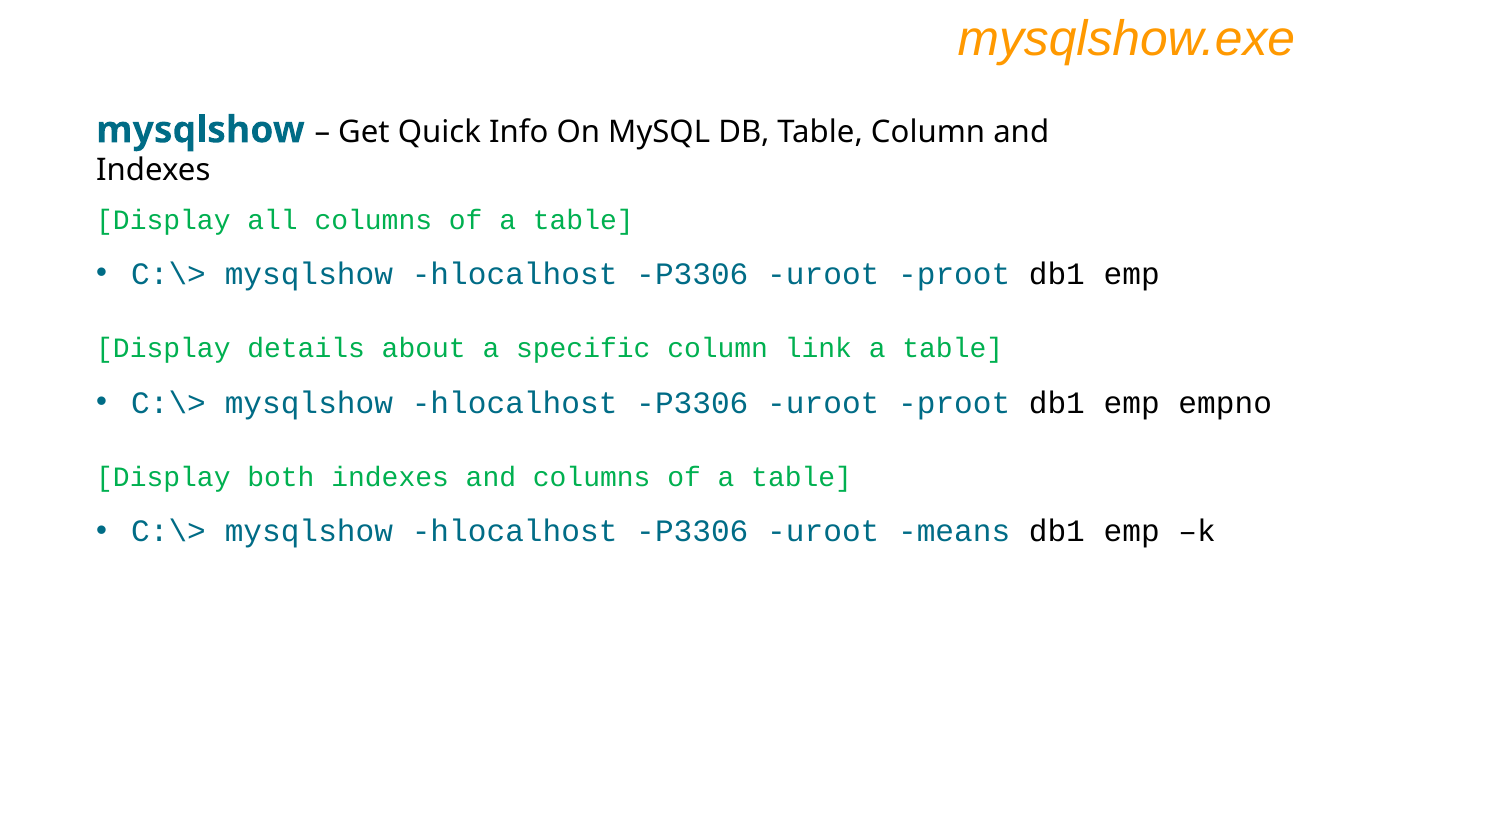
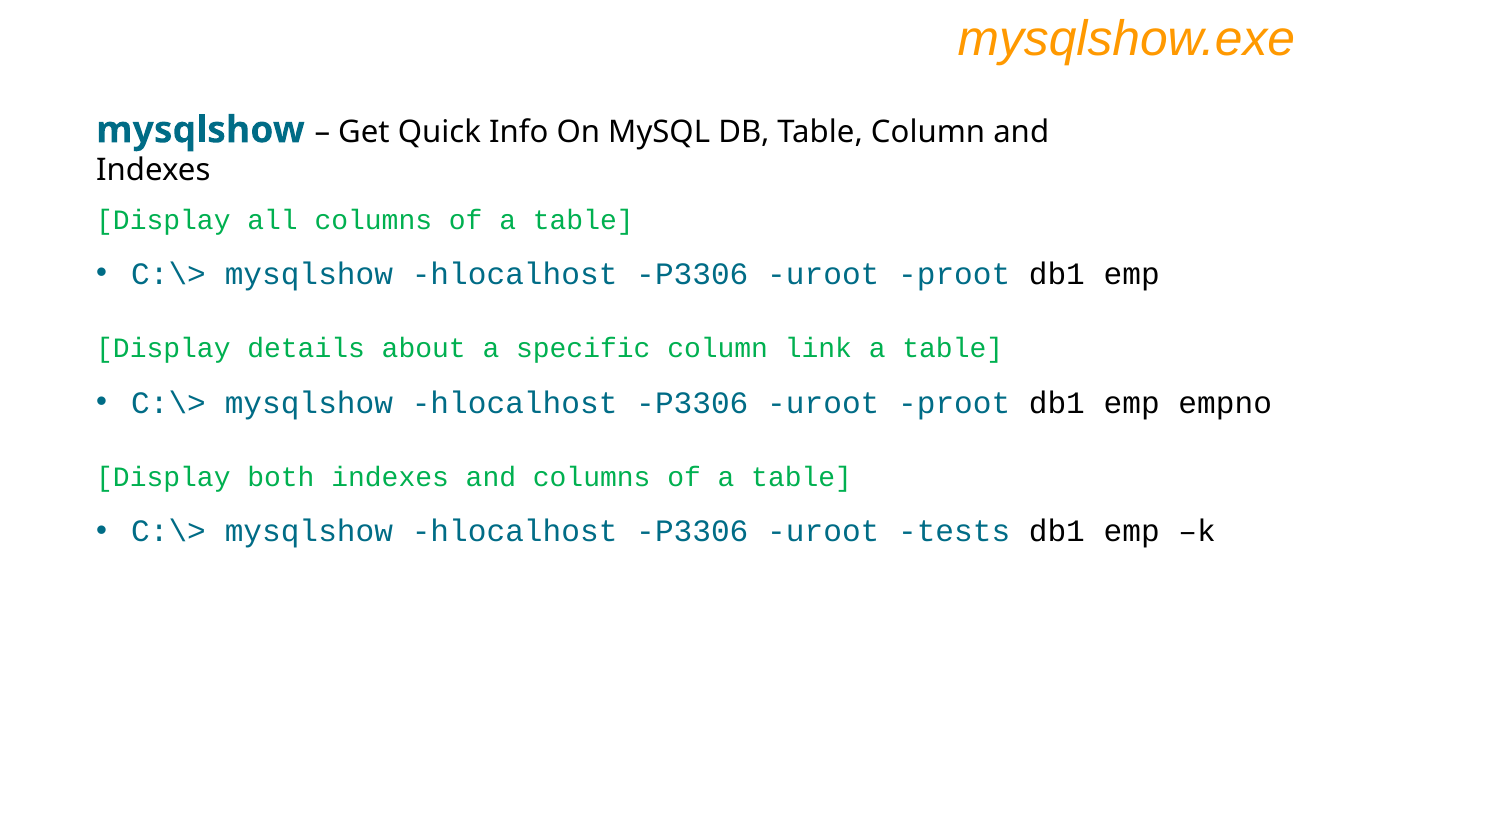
means: means -> tests
